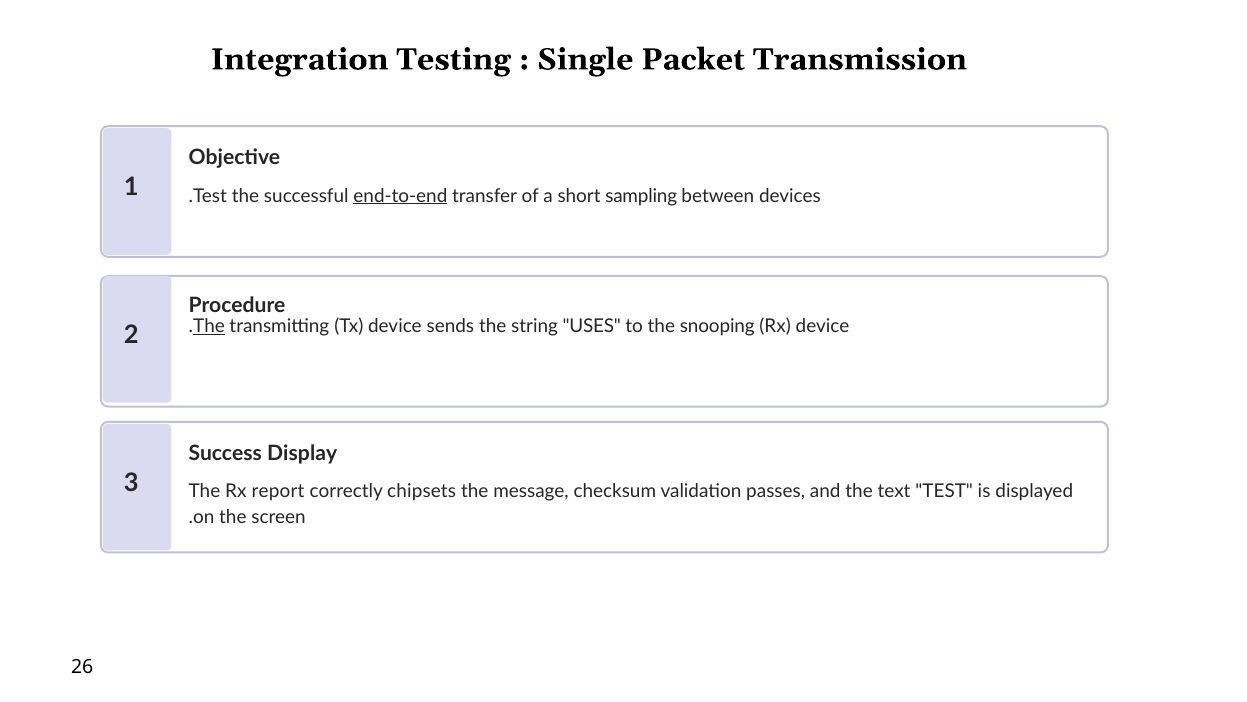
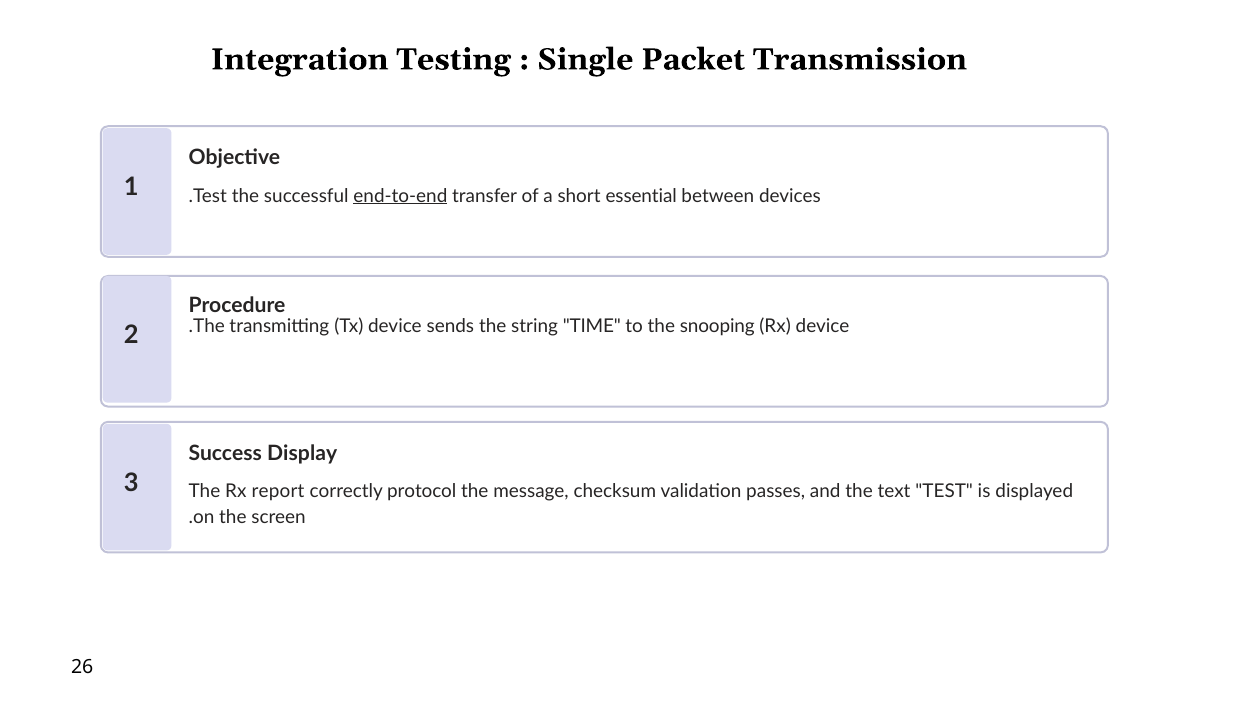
sampling: sampling -> essential
The at (209, 326) underline: present -> none
USES: USES -> TIME
chipsets: chipsets -> protocol
